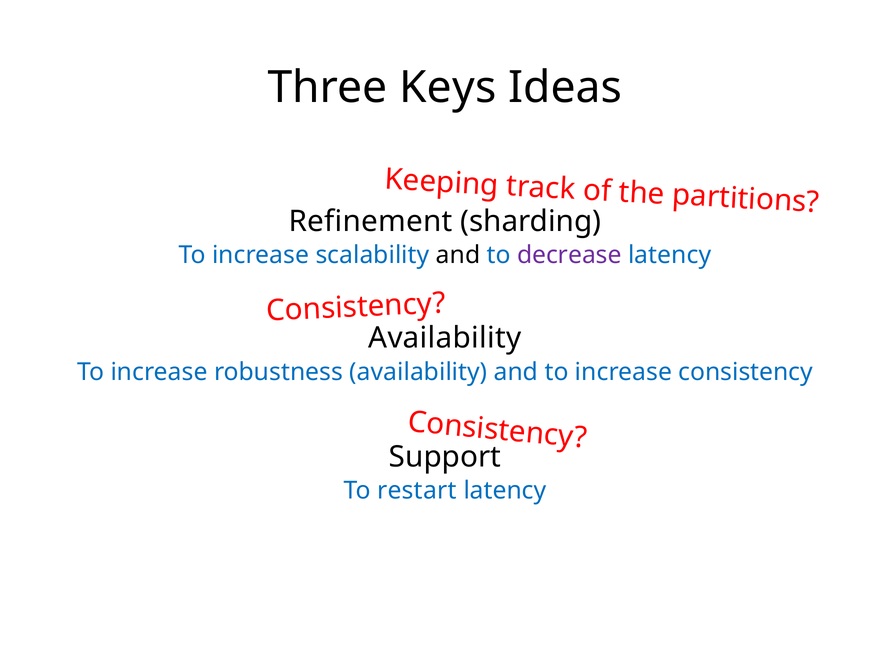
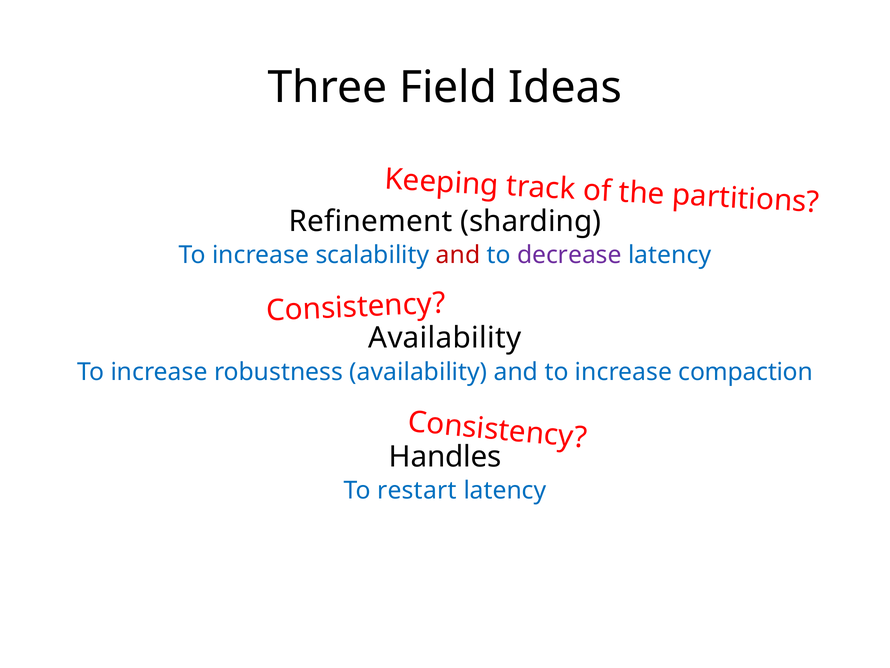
Keys: Keys -> Field
and at (458, 255) colour: black -> red
increase consistency: consistency -> compaction
Support: Support -> Handles
